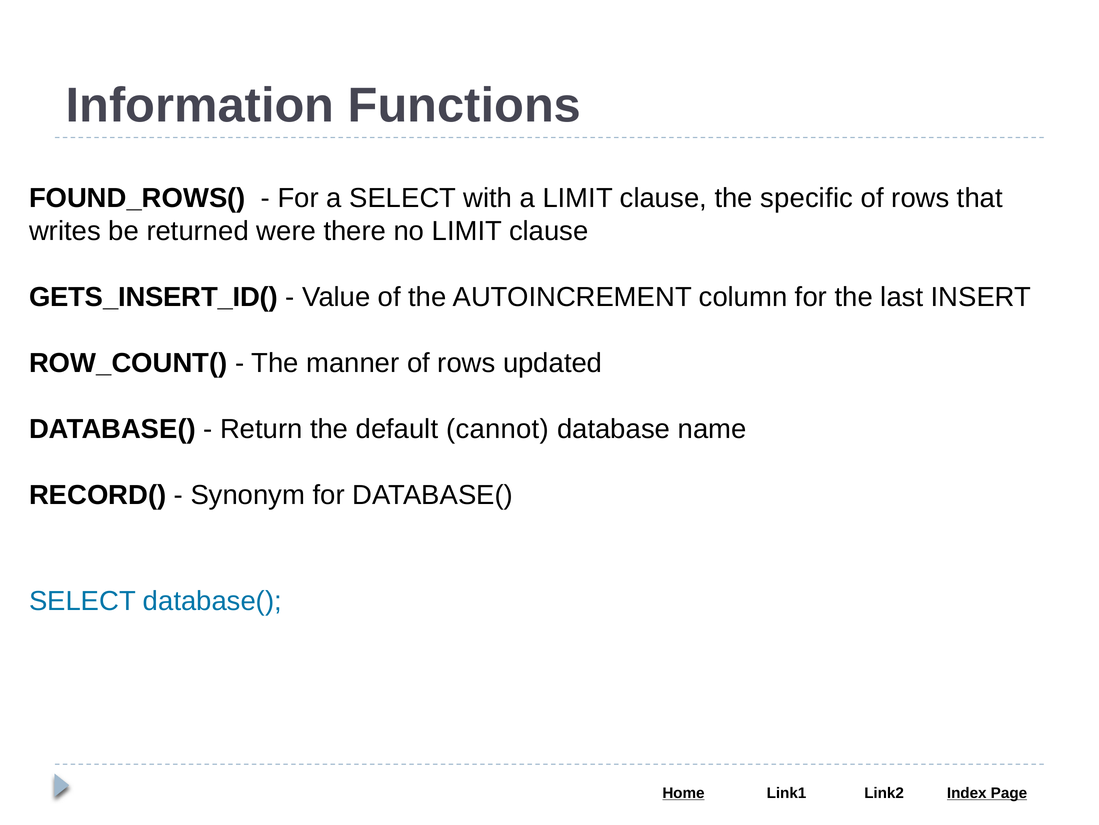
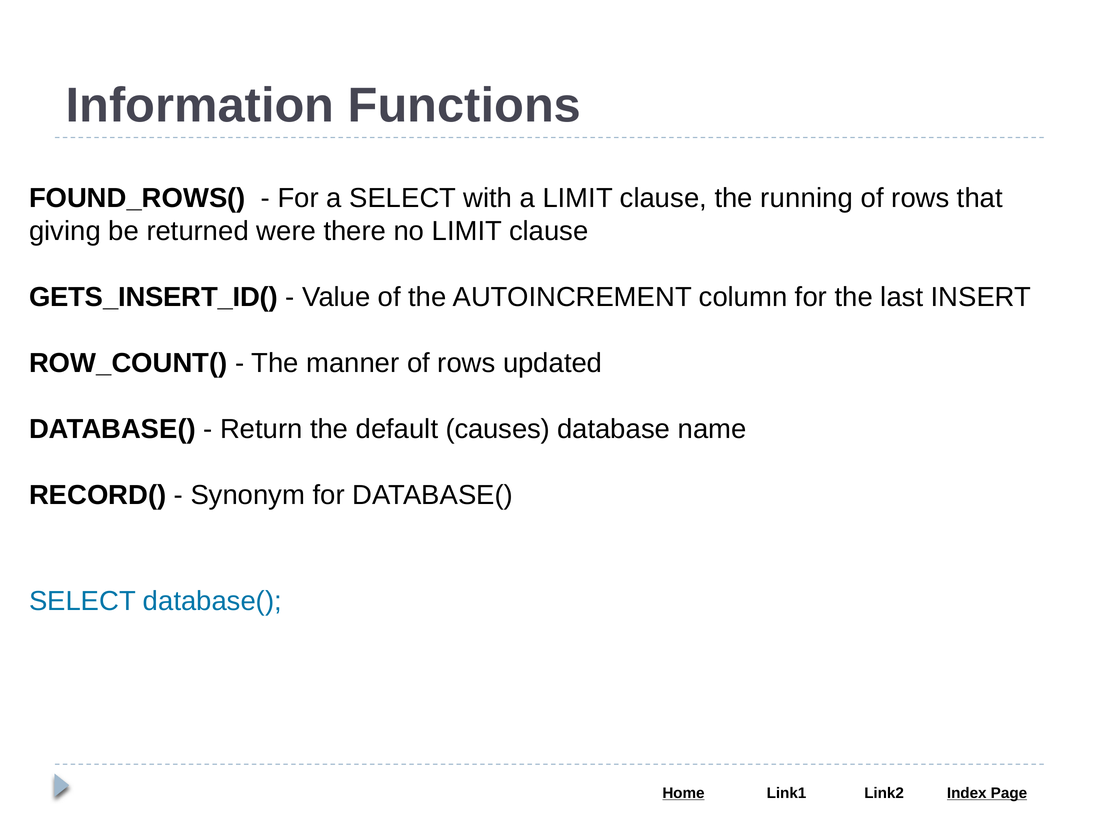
specific: specific -> running
writes: writes -> giving
cannot: cannot -> causes
